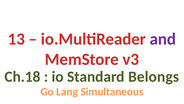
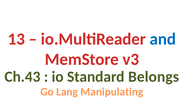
and colour: purple -> blue
Ch.18: Ch.18 -> Ch.43
Simultaneous: Simultaneous -> Manipulating
